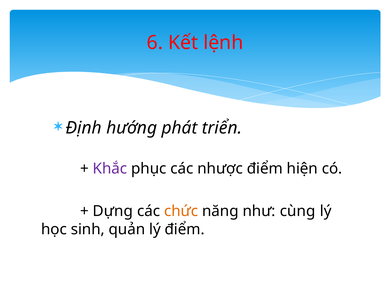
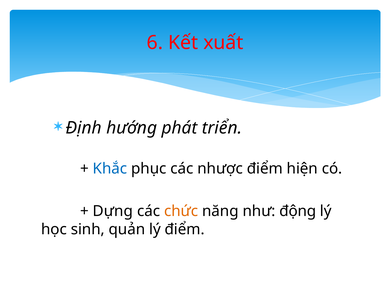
lệnh: lệnh -> xuất
Khắc colour: purple -> blue
cùng: cùng -> động
